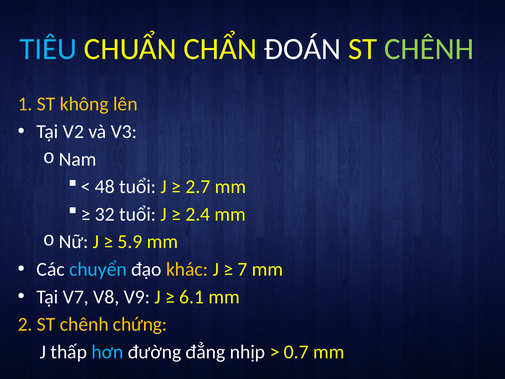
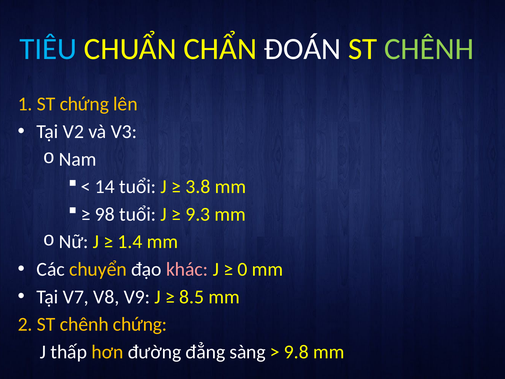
ST không: không -> chứng
48: 48 -> 14
2.7: 2.7 -> 3.8
32: 32 -> 98
2.4: 2.4 -> 9.3
5.9: 5.9 -> 1.4
chuyển colour: light blue -> yellow
khác colour: yellow -> pink
7: 7 -> 0
6.1: 6.1 -> 8.5
hơn colour: light blue -> yellow
nhịp: nhịp -> sàng
0.7: 0.7 -> 9.8
